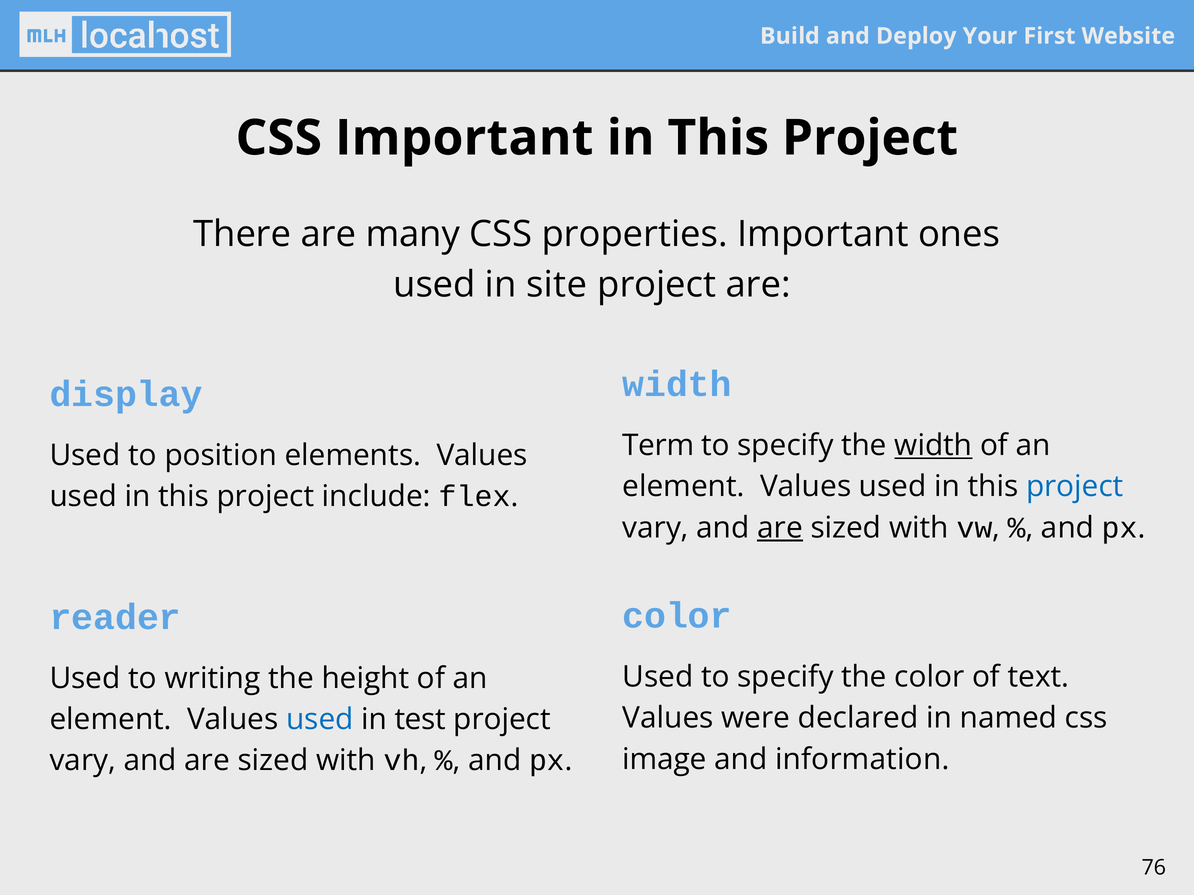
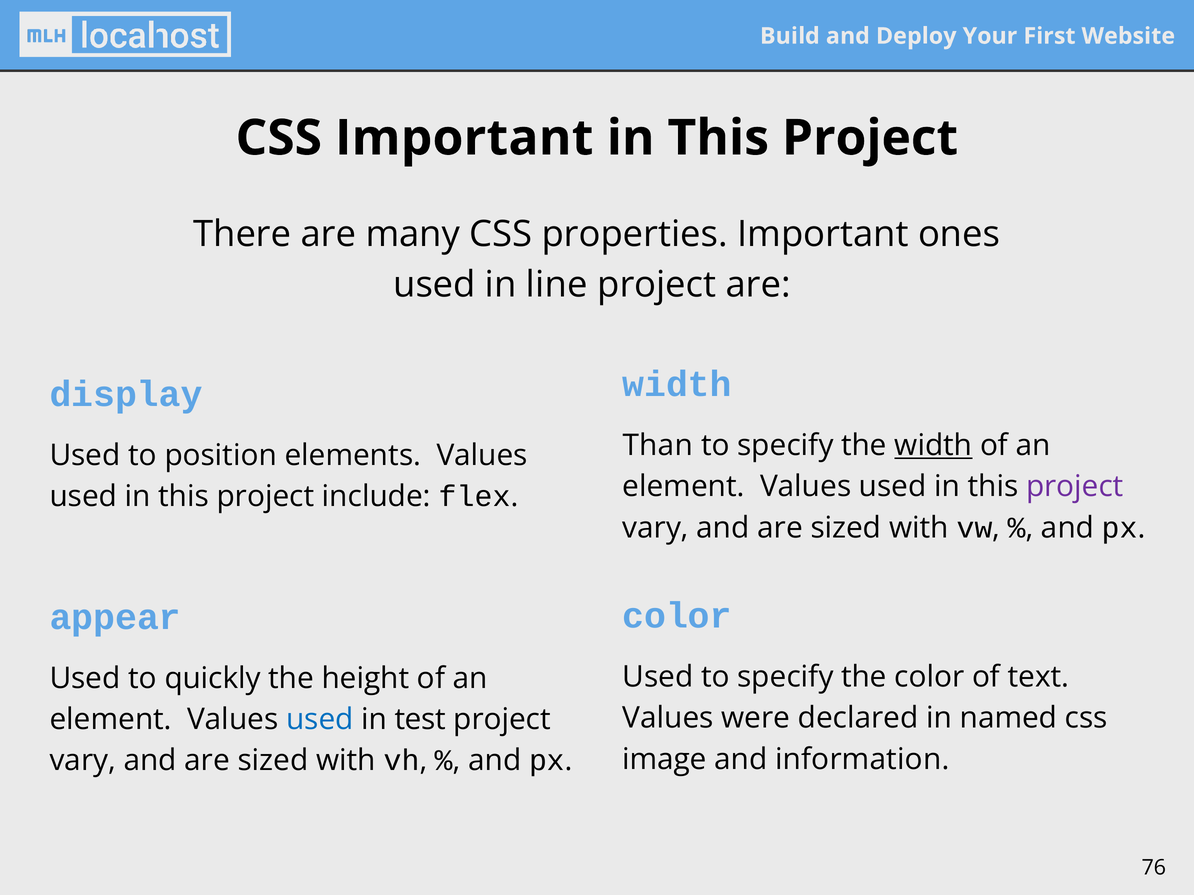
site: site -> line
Term: Term -> Than
project at (1075, 487) colour: blue -> purple
are at (780, 528) underline: present -> none
reader: reader -> appear
writing: writing -> quickly
